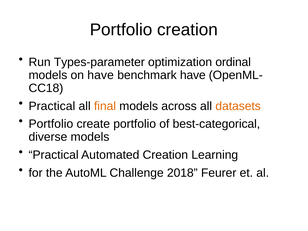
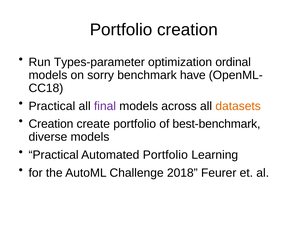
on have: have -> sorry
final colour: orange -> purple
Portfolio at (51, 124): Portfolio -> Creation
best-categorical: best-categorical -> best-benchmark
Automated Creation: Creation -> Portfolio
